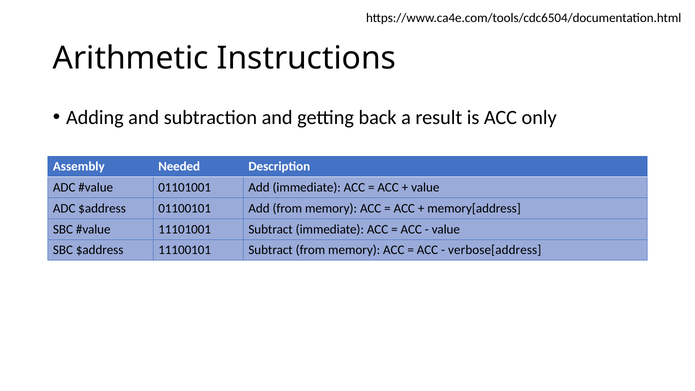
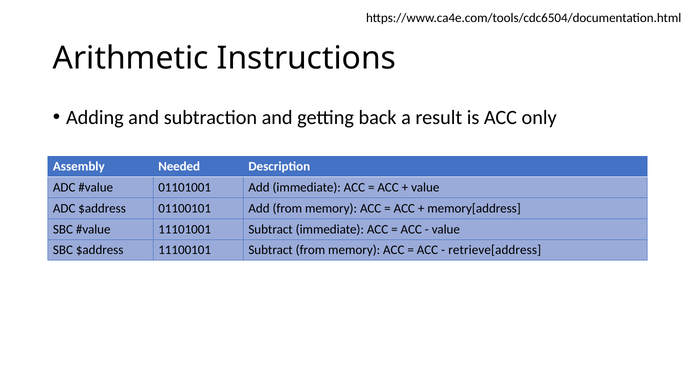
verbose[address: verbose[address -> retrieve[address
